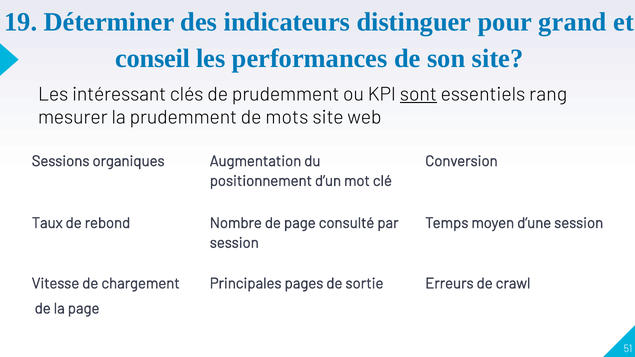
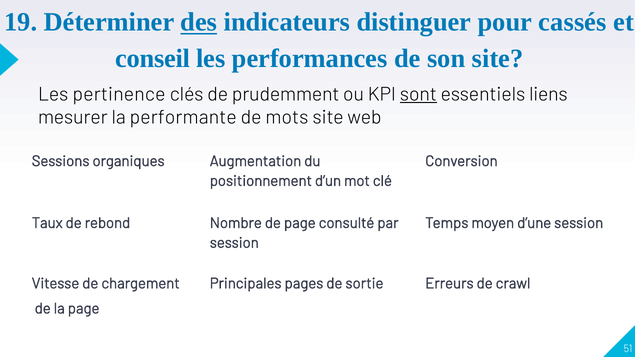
des underline: none -> present
grand: grand -> cassés
intéressant: intéressant -> pertinence
rang: rang -> liens
la prudemment: prudemment -> performante
